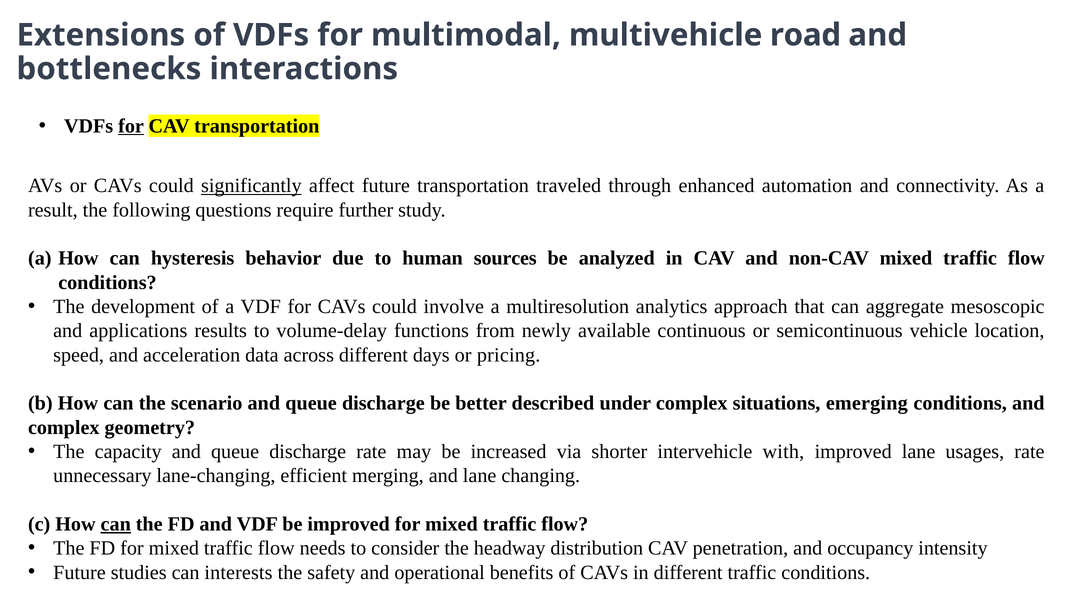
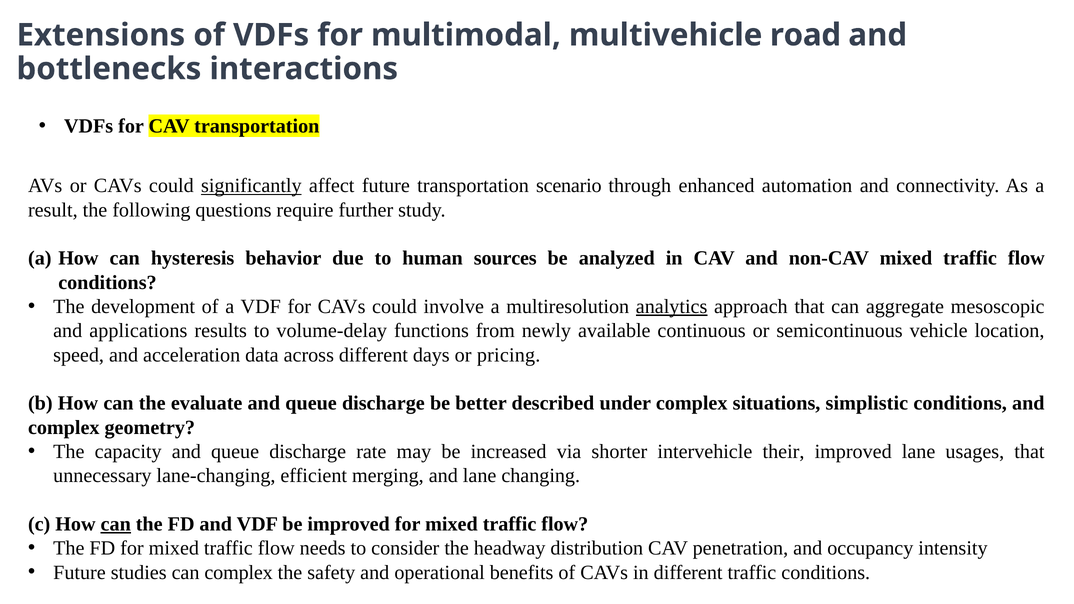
for at (131, 126) underline: present -> none
traveled: traveled -> scenario
analytics underline: none -> present
scenario: scenario -> evaluate
emerging: emerging -> simplistic
with: with -> their
usages rate: rate -> that
can interests: interests -> complex
